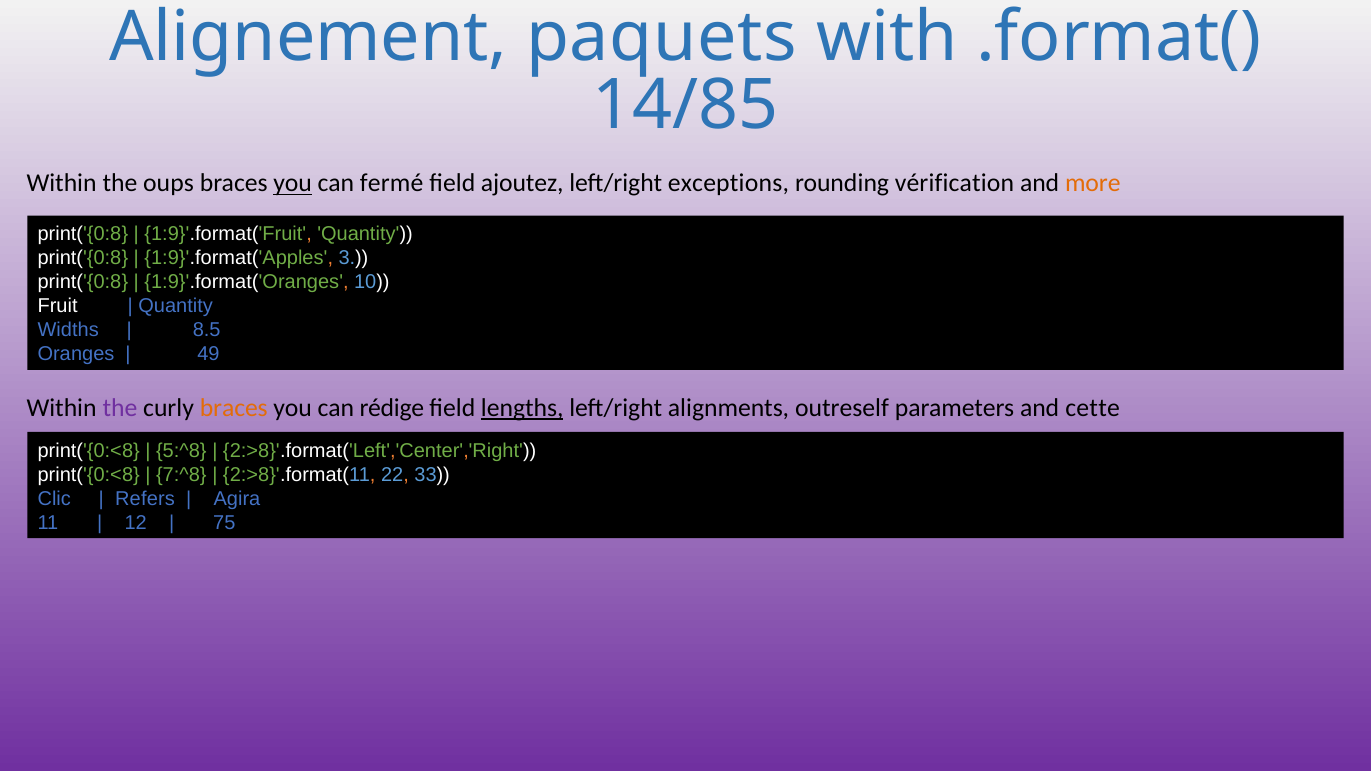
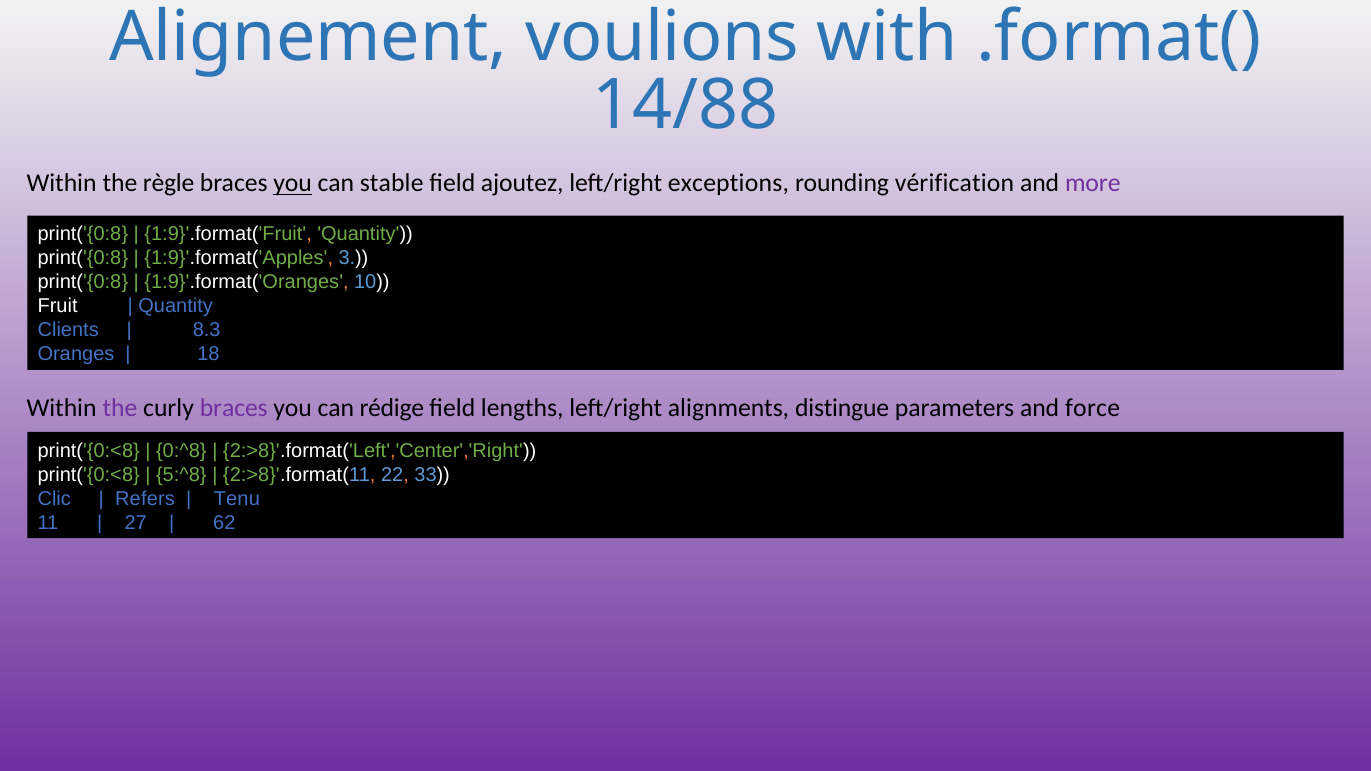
paquets: paquets -> voulions
14/85: 14/85 -> 14/88
oups: oups -> règle
fermé: fermé -> stable
more colour: orange -> purple
Widths: Widths -> Clients
8.5: 8.5 -> 8.3
49: 49 -> 18
braces at (234, 408) colour: orange -> purple
lengths underline: present -> none
outreself: outreself -> distingue
cette: cette -> force
5:^8: 5:^8 -> 0:^8
7:^8: 7:^8 -> 5:^8
Agira: Agira -> Tenu
12: 12 -> 27
75: 75 -> 62
